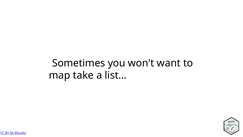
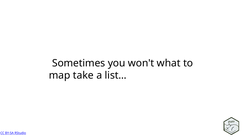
want: want -> what
